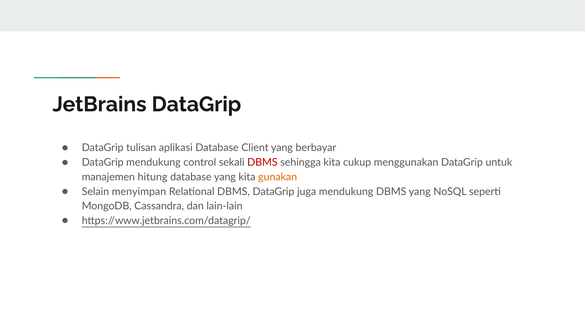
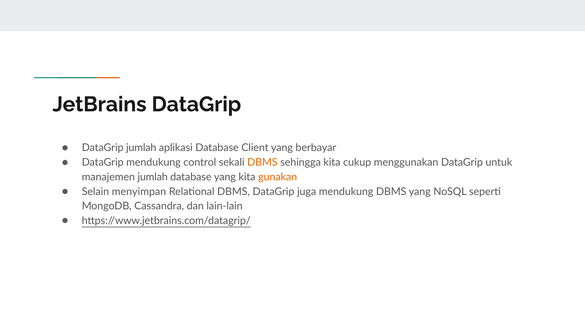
DataGrip tulisan: tulisan -> jumlah
DBMS at (262, 162) colour: red -> orange
manajemen hitung: hitung -> jumlah
